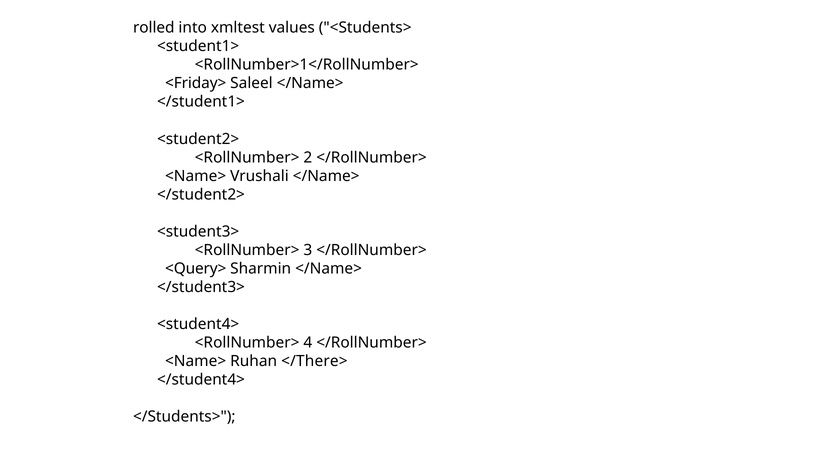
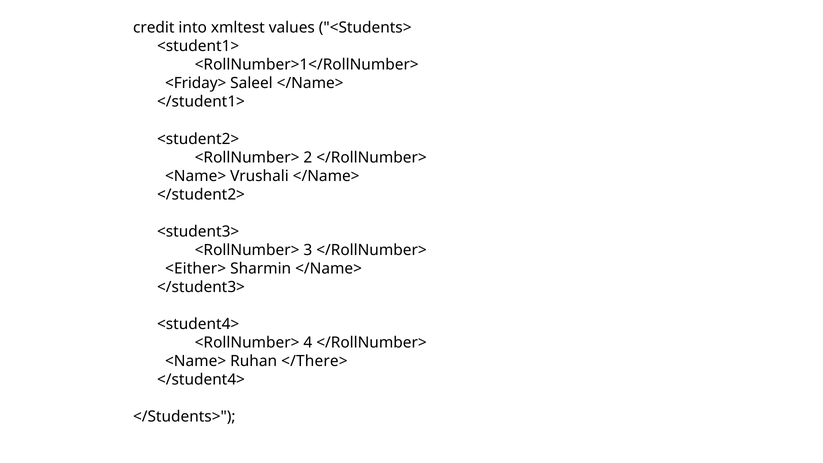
rolled: rolled -> credit
<Query>: <Query> -> <Either>
